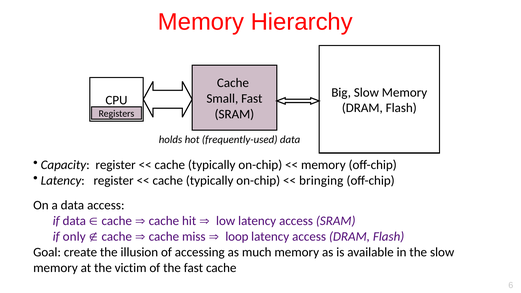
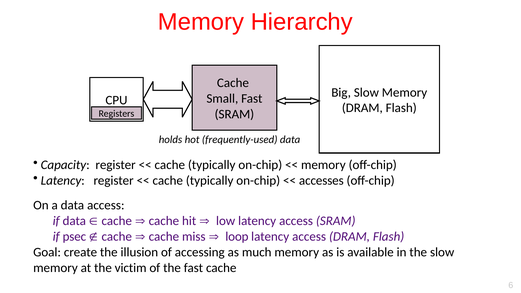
bringing: bringing -> accesses
only: only -> psec
